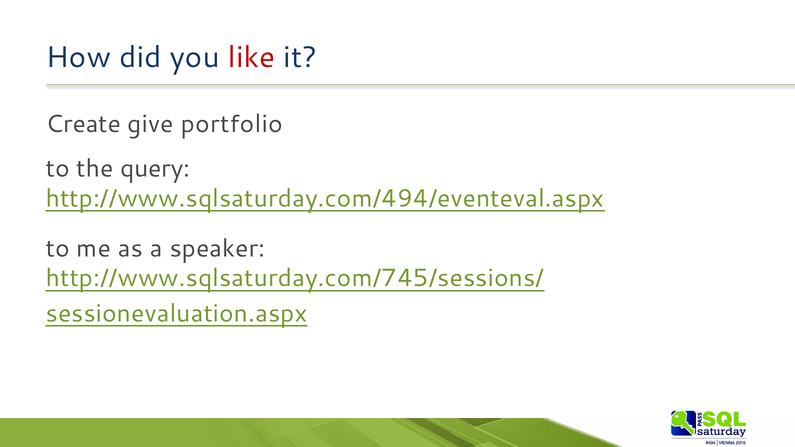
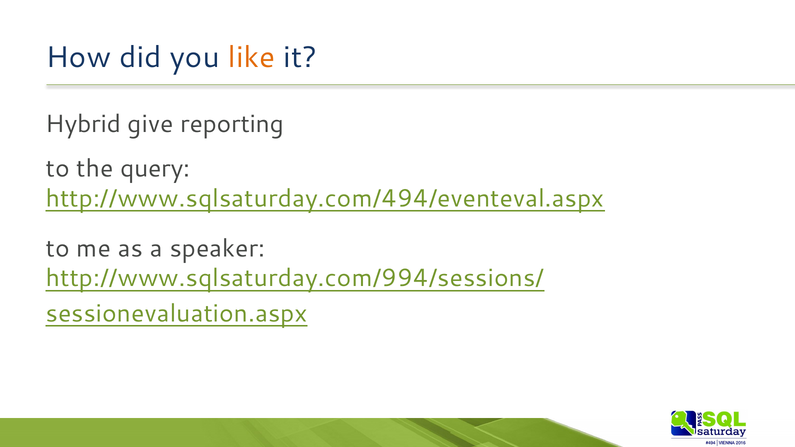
like colour: red -> orange
Create: Create -> Hybrid
portfolio: portfolio -> reporting
http://www.sqlsaturday.com/745/sessions/: http://www.sqlsaturday.com/745/sessions/ -> http://www.sqlsaturday.com/994/sessions/
